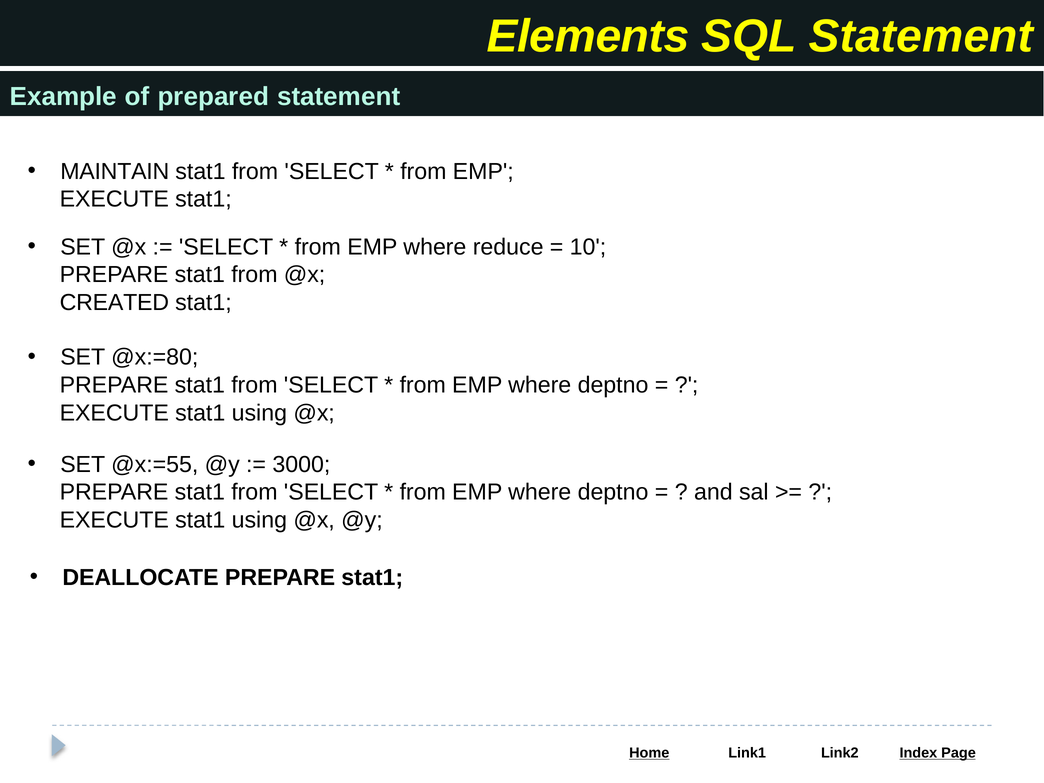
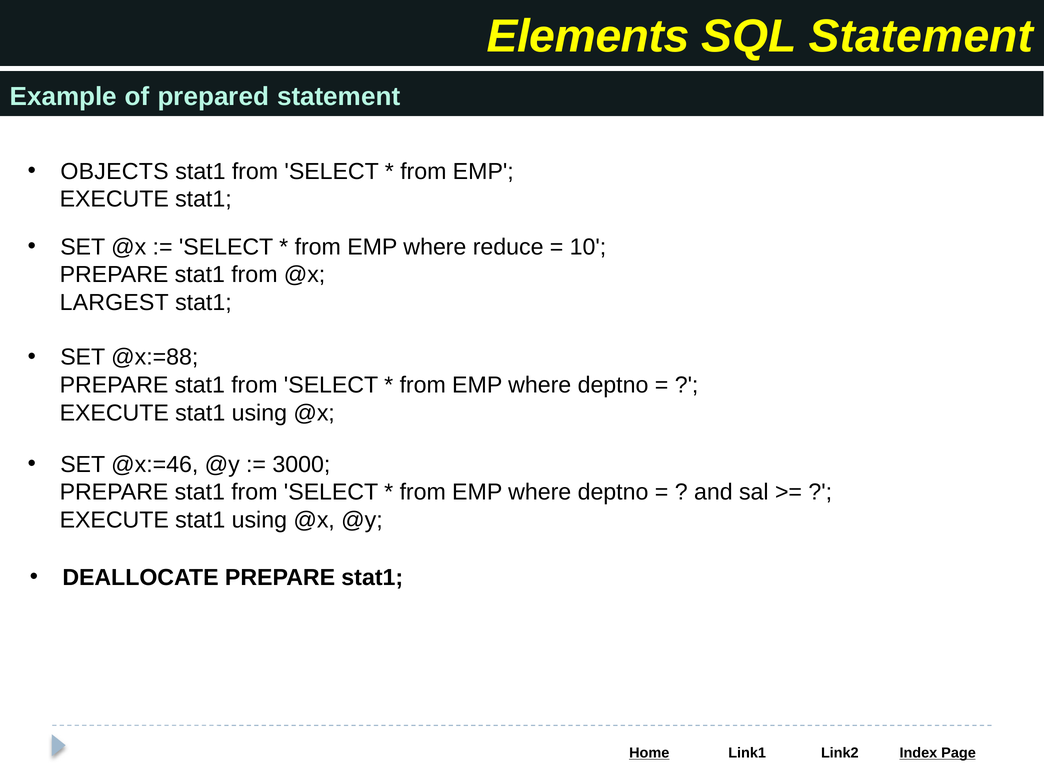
MAINTAIN: MAINTAIN -> OBJECTS
CREATED: CREATED -> LARGEST
@x:=80: @x:=80 -> @x:=88
@x:=55: @x:=55 -> @x:=46
